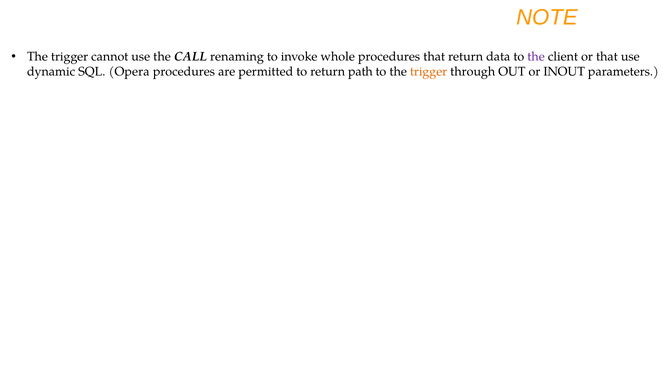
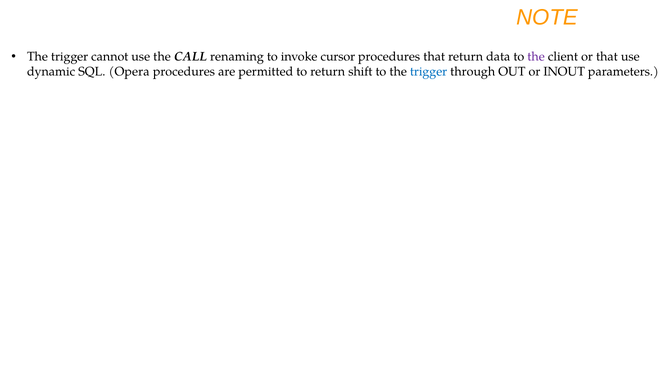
whole: whole -> cursor
path: path -> shift
trigger at (429, 72) colour: orange -> blue
